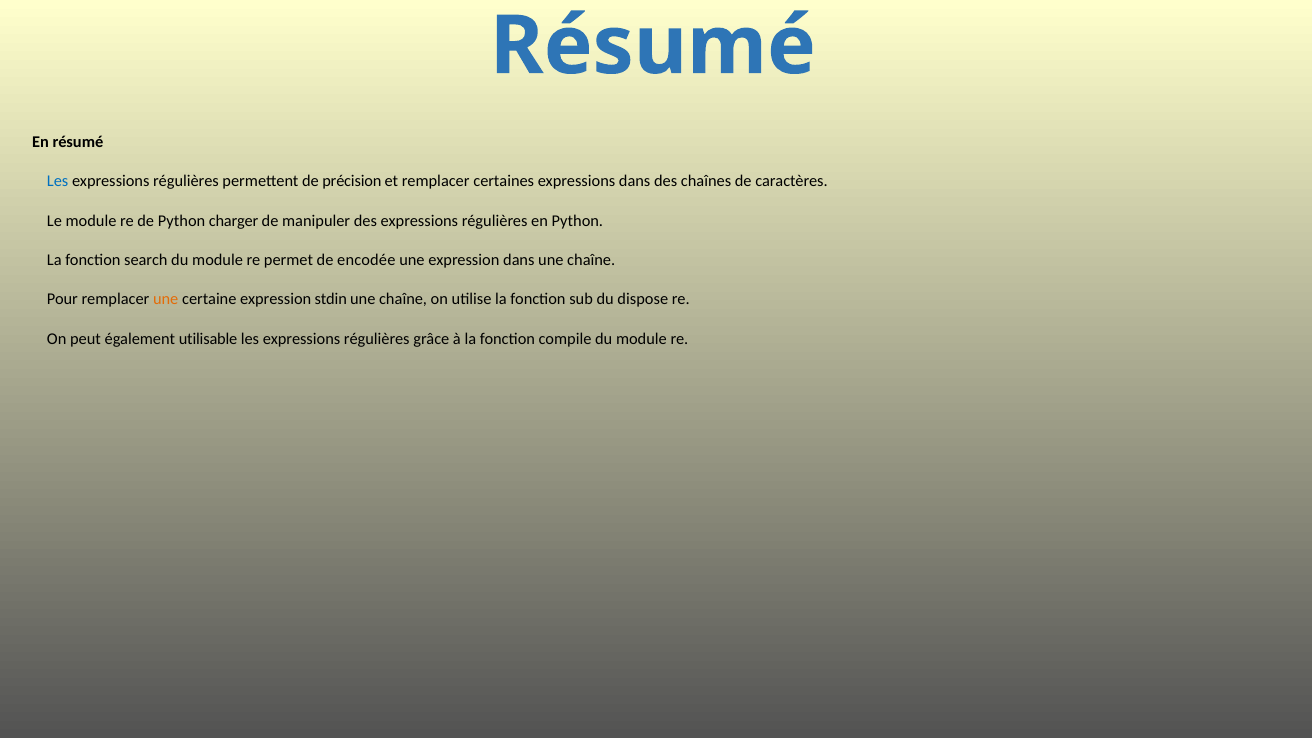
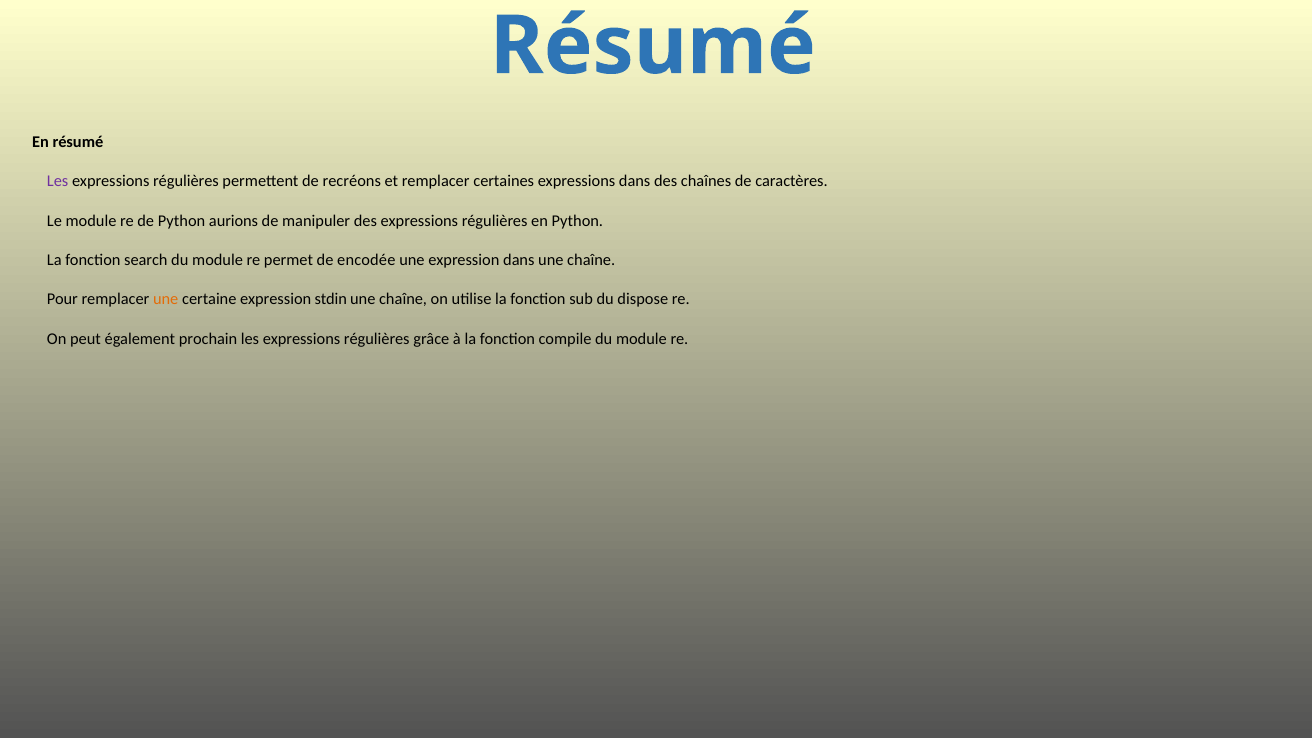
Les at (58, 181) colour: blue -> purple
précision: précision -> recréons
charger: charger -> aurions
utilisable: utilisable -> prochain
